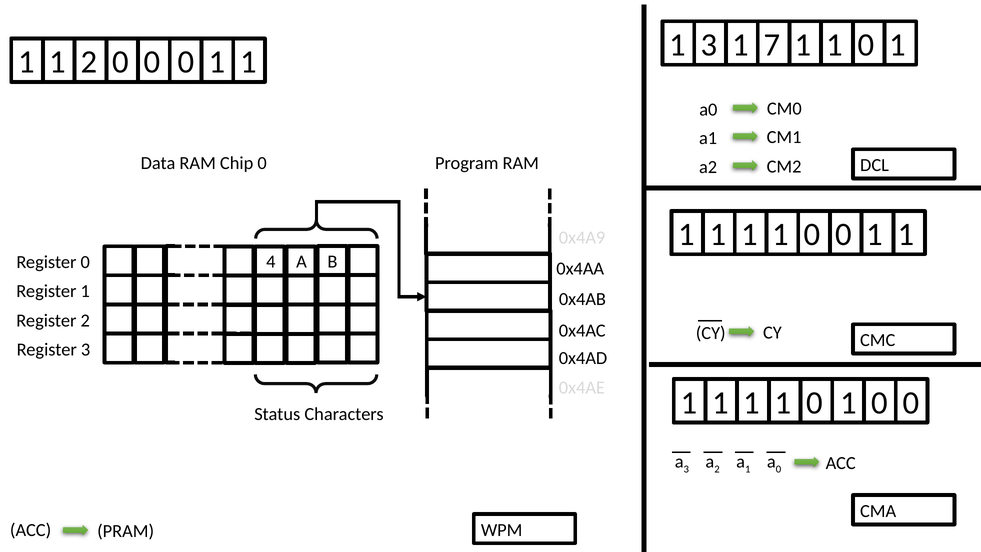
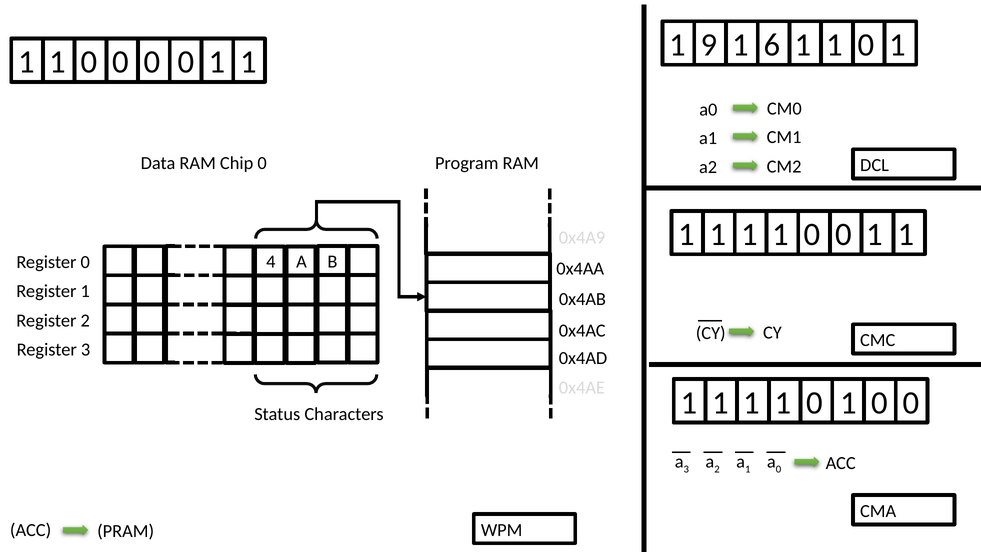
1 3: 3 -> 9
7: 7 -> 6
2 at (89, 62): 2 -> 0
